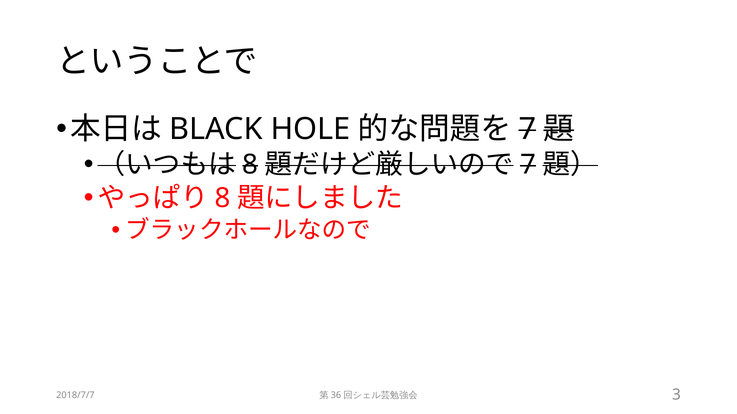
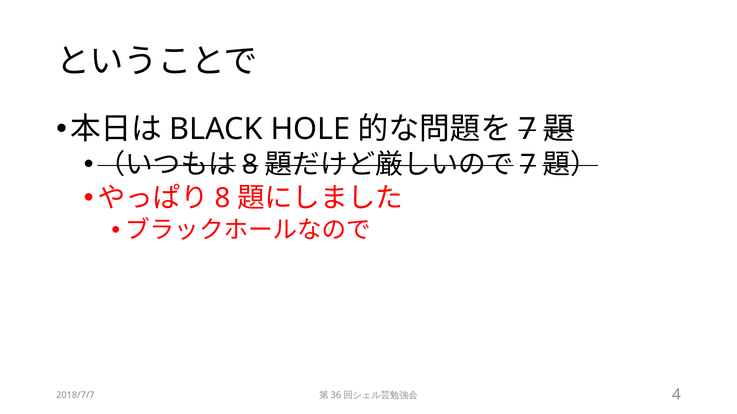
3: 3 -> 4
